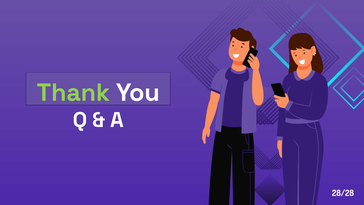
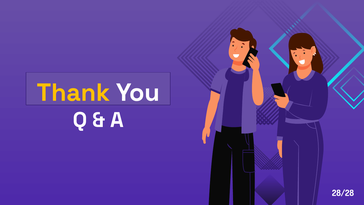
Thank colour: light green -> yellow
